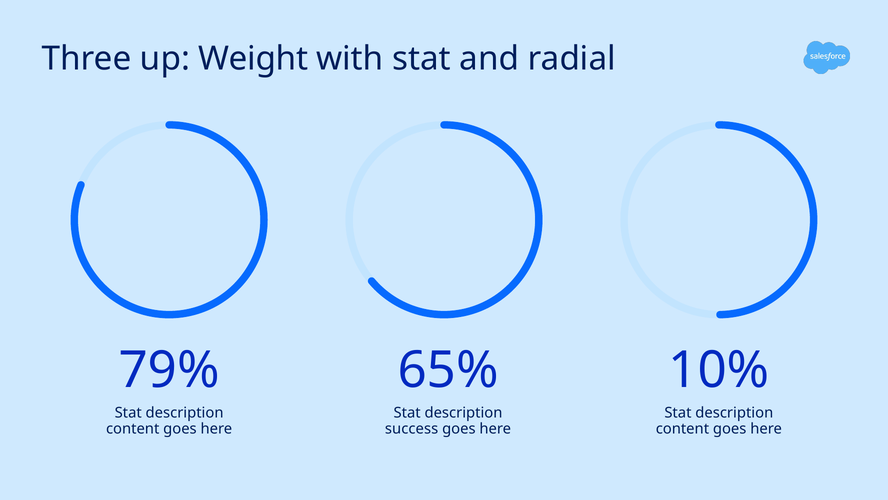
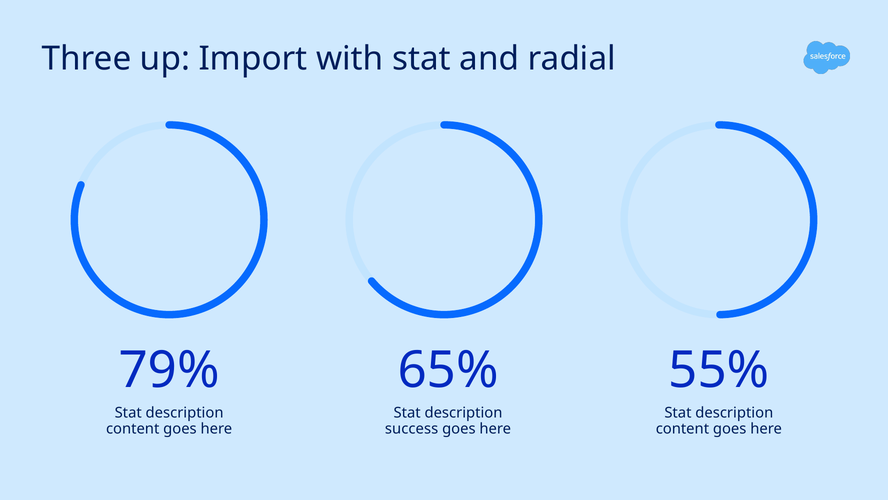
Weight: Weight -> Import
10%: 10% -> 55%
